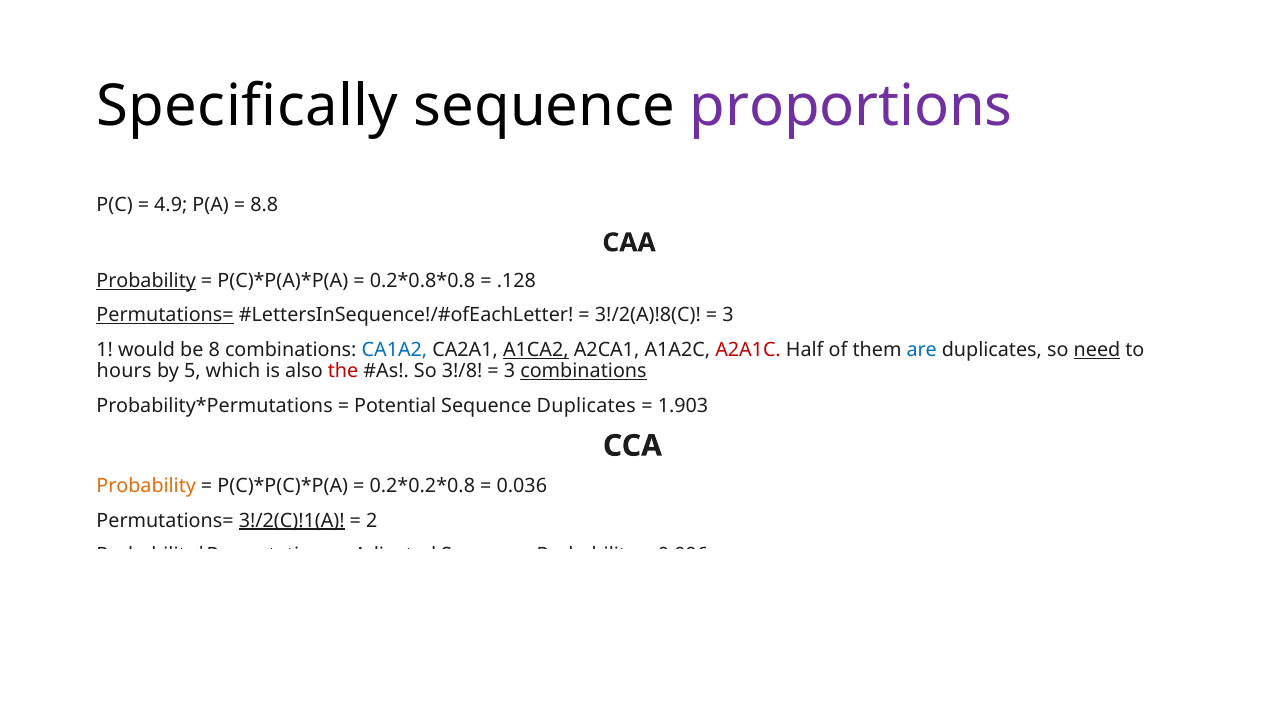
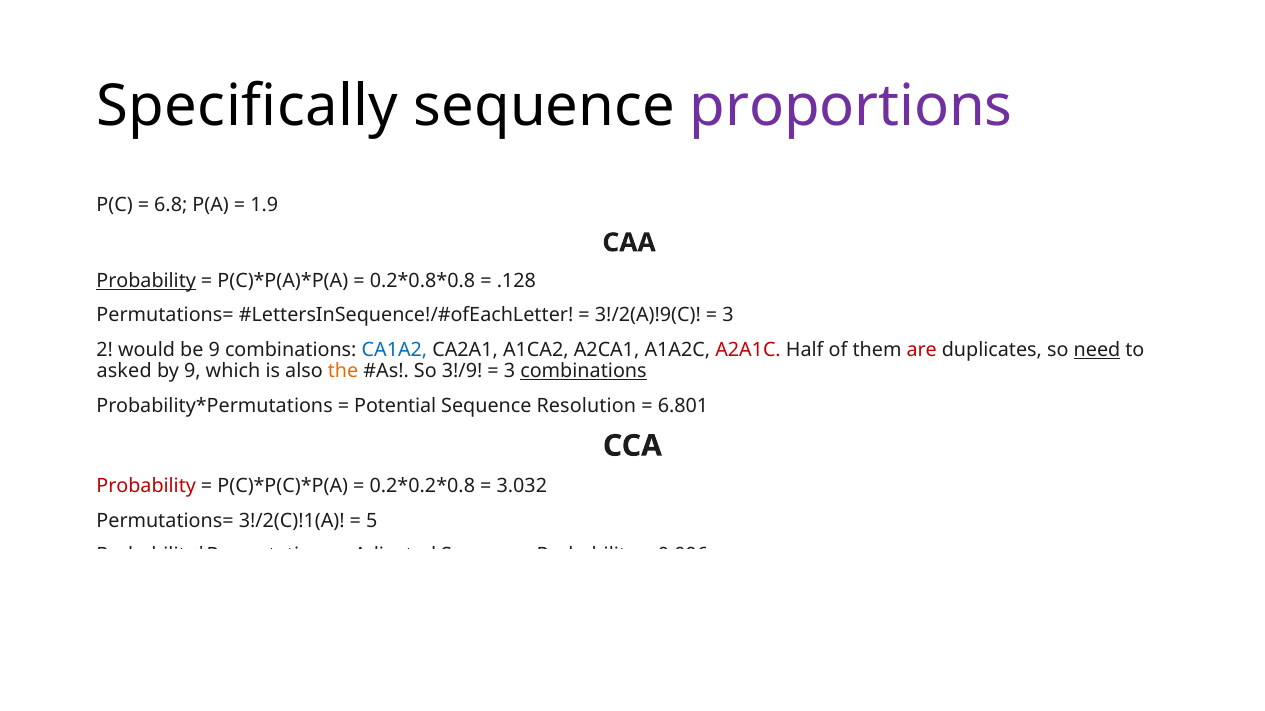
4.9: 4.9 -> 6.8
8.8: 8.8 -> 1.9
Permutations= at (165, 315) underline: present -> none
3!/2(A)!8(C: 3!/2(A)!8(C -> 3!/2(A)!9(C
1: 1 -> 2
be 8: 8 -> 9
A1CA2 underline: present -> none
are colour: blue -> red
hours: hours -> asked
by 5: 5 -> 9
the colour: red -> orange
3!/8: 3!/8 -> 3!/9
Sequence Duplicates: Duplicates -> Resolution
1.903: 1.903 -> 6.801
Probability at (146, 486) colour: orange -> red
0.036: 0.036 -> 3.032
3!/2(C)!1(A underline: present -> none
2: 2 -> 5
